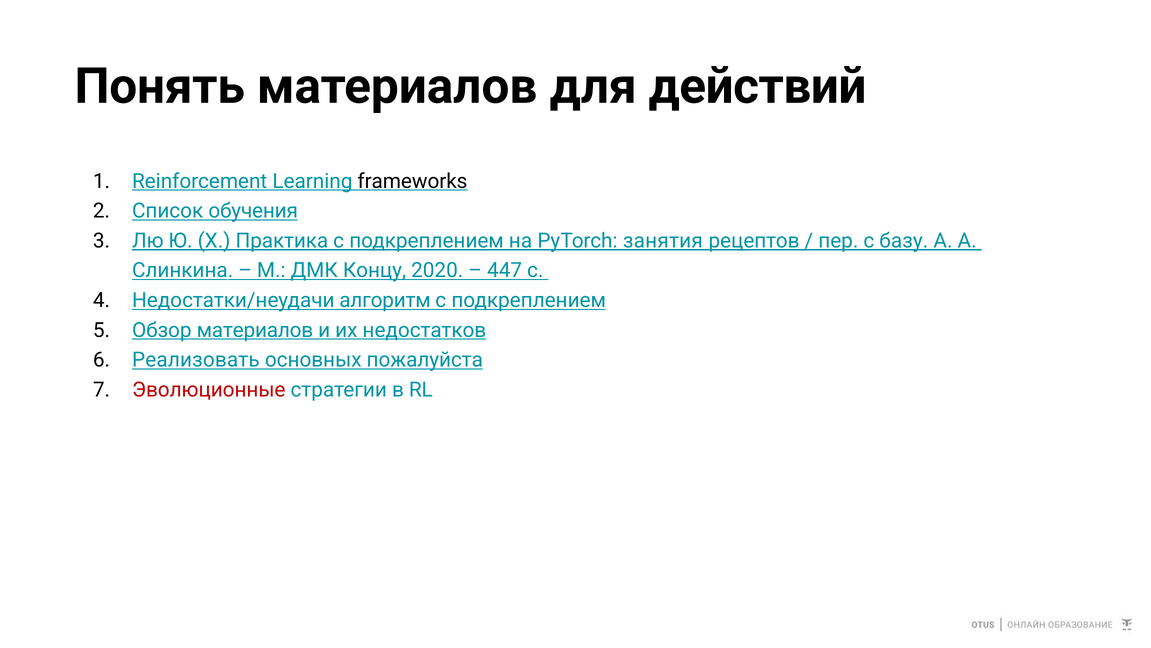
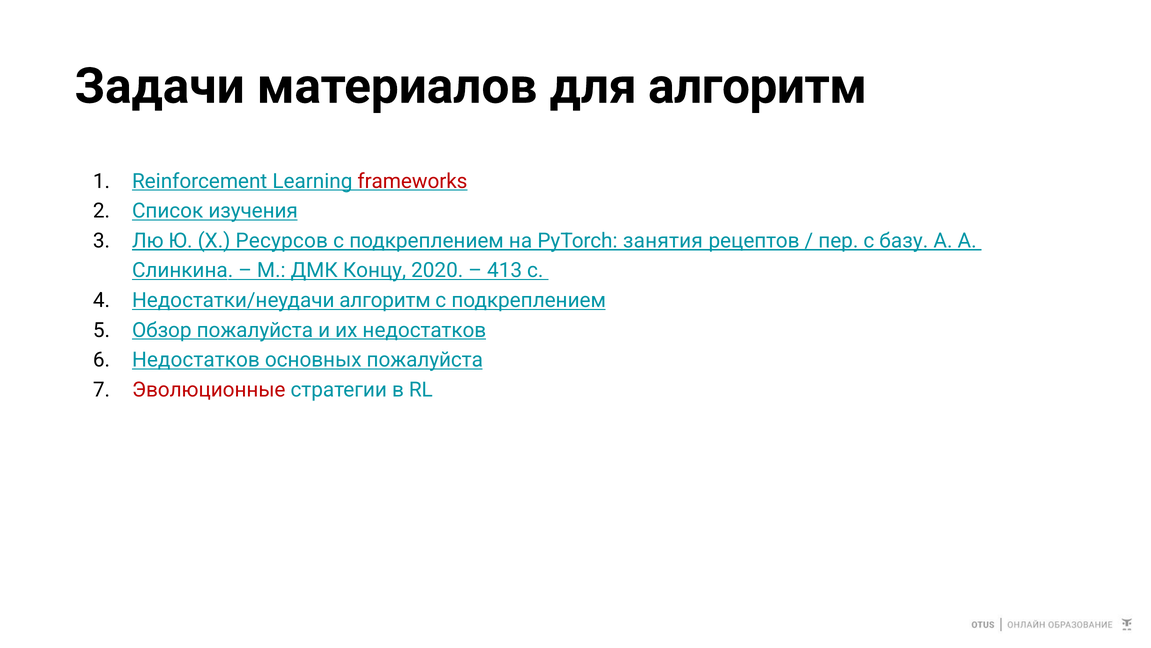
Понять: Понять -> Задачи
для действий: действий -> алгоритм
frameworks colour: black -> red
обучения: обучения -> изучения
Практика: Практика -> Ресурсов
447: 447 -> 413
Обзор материалов: материалов -> пожалуйста
Реализовать at (196, 360): Реализовать -> Недостатков
